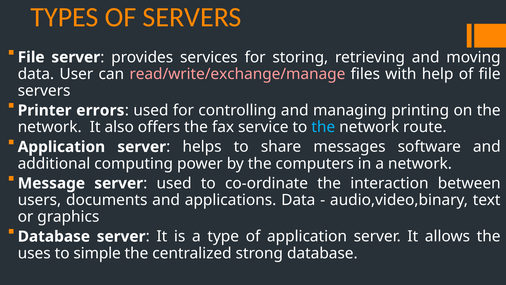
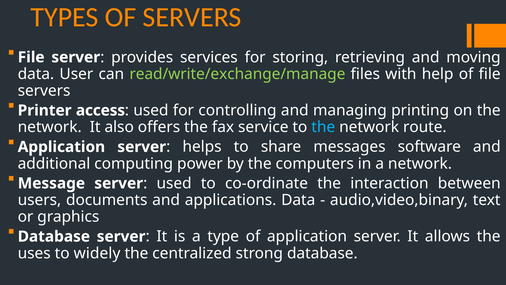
read/write/exchange/manage colour: pink -> light green
errors: errors -> access
simple: simple -> widely
